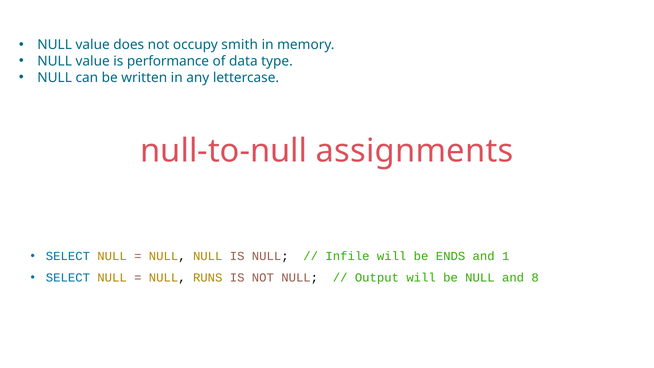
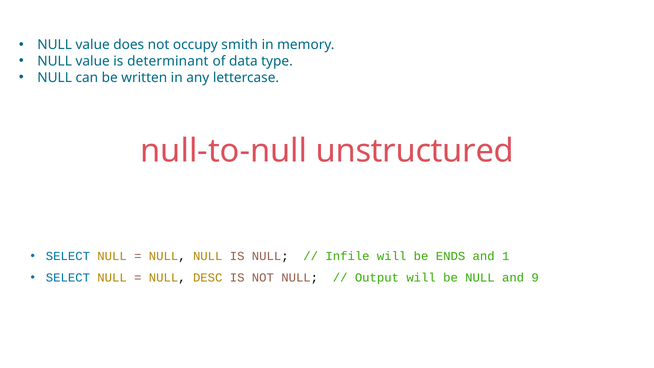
performance: performance -> determinant
assignments: assignments -> unstructured
RUNS: RUNS -> DESC
8: 8 -> 9
